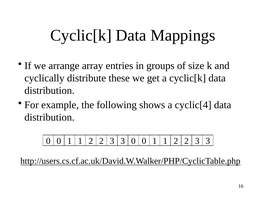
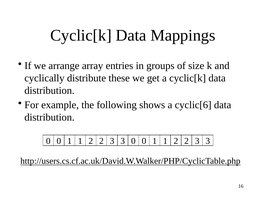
cyclic[4: cyclic[4 -> cyclic[6
